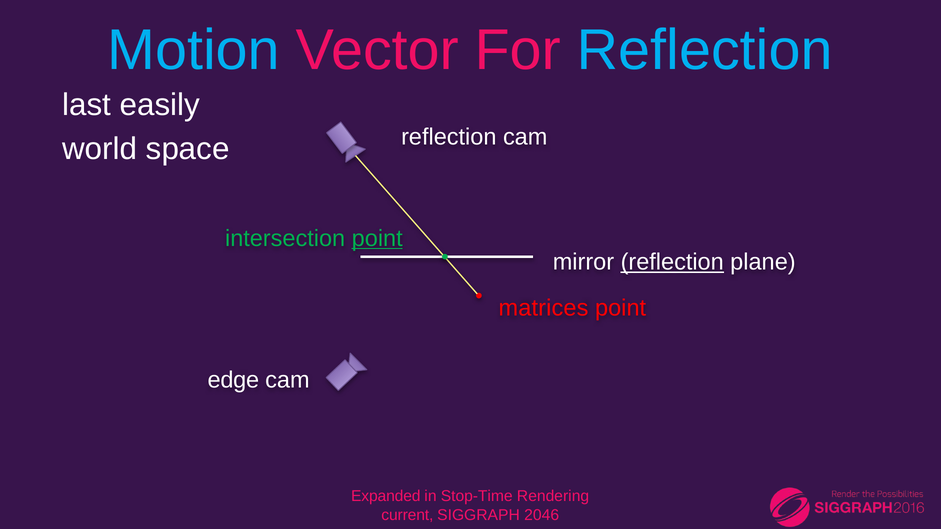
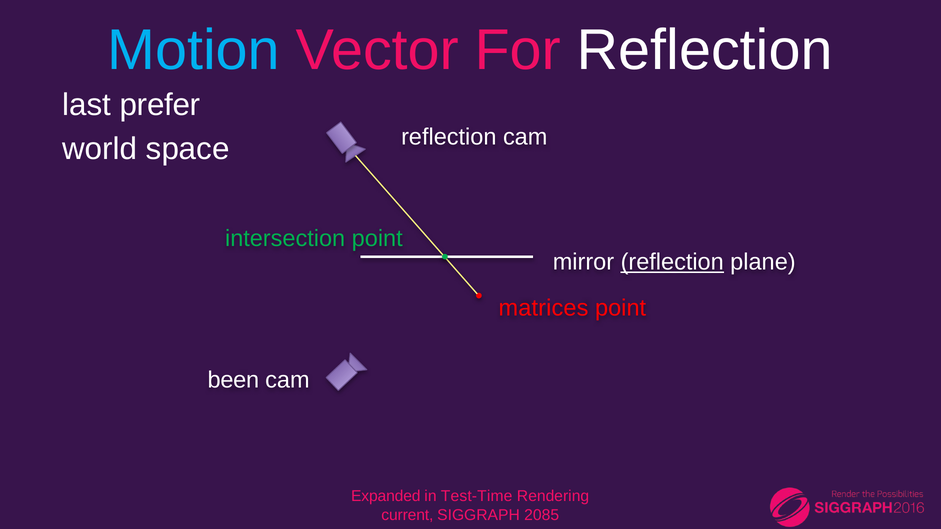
Reflection at (705, 50) colour: light blue -> white
easily: easily -> prefer
point at (377, 239) underline: present -> none
edge: edge -> been
Stop-Time: Stop-Time -> Test-Time
2046: 2046 -> 2085
